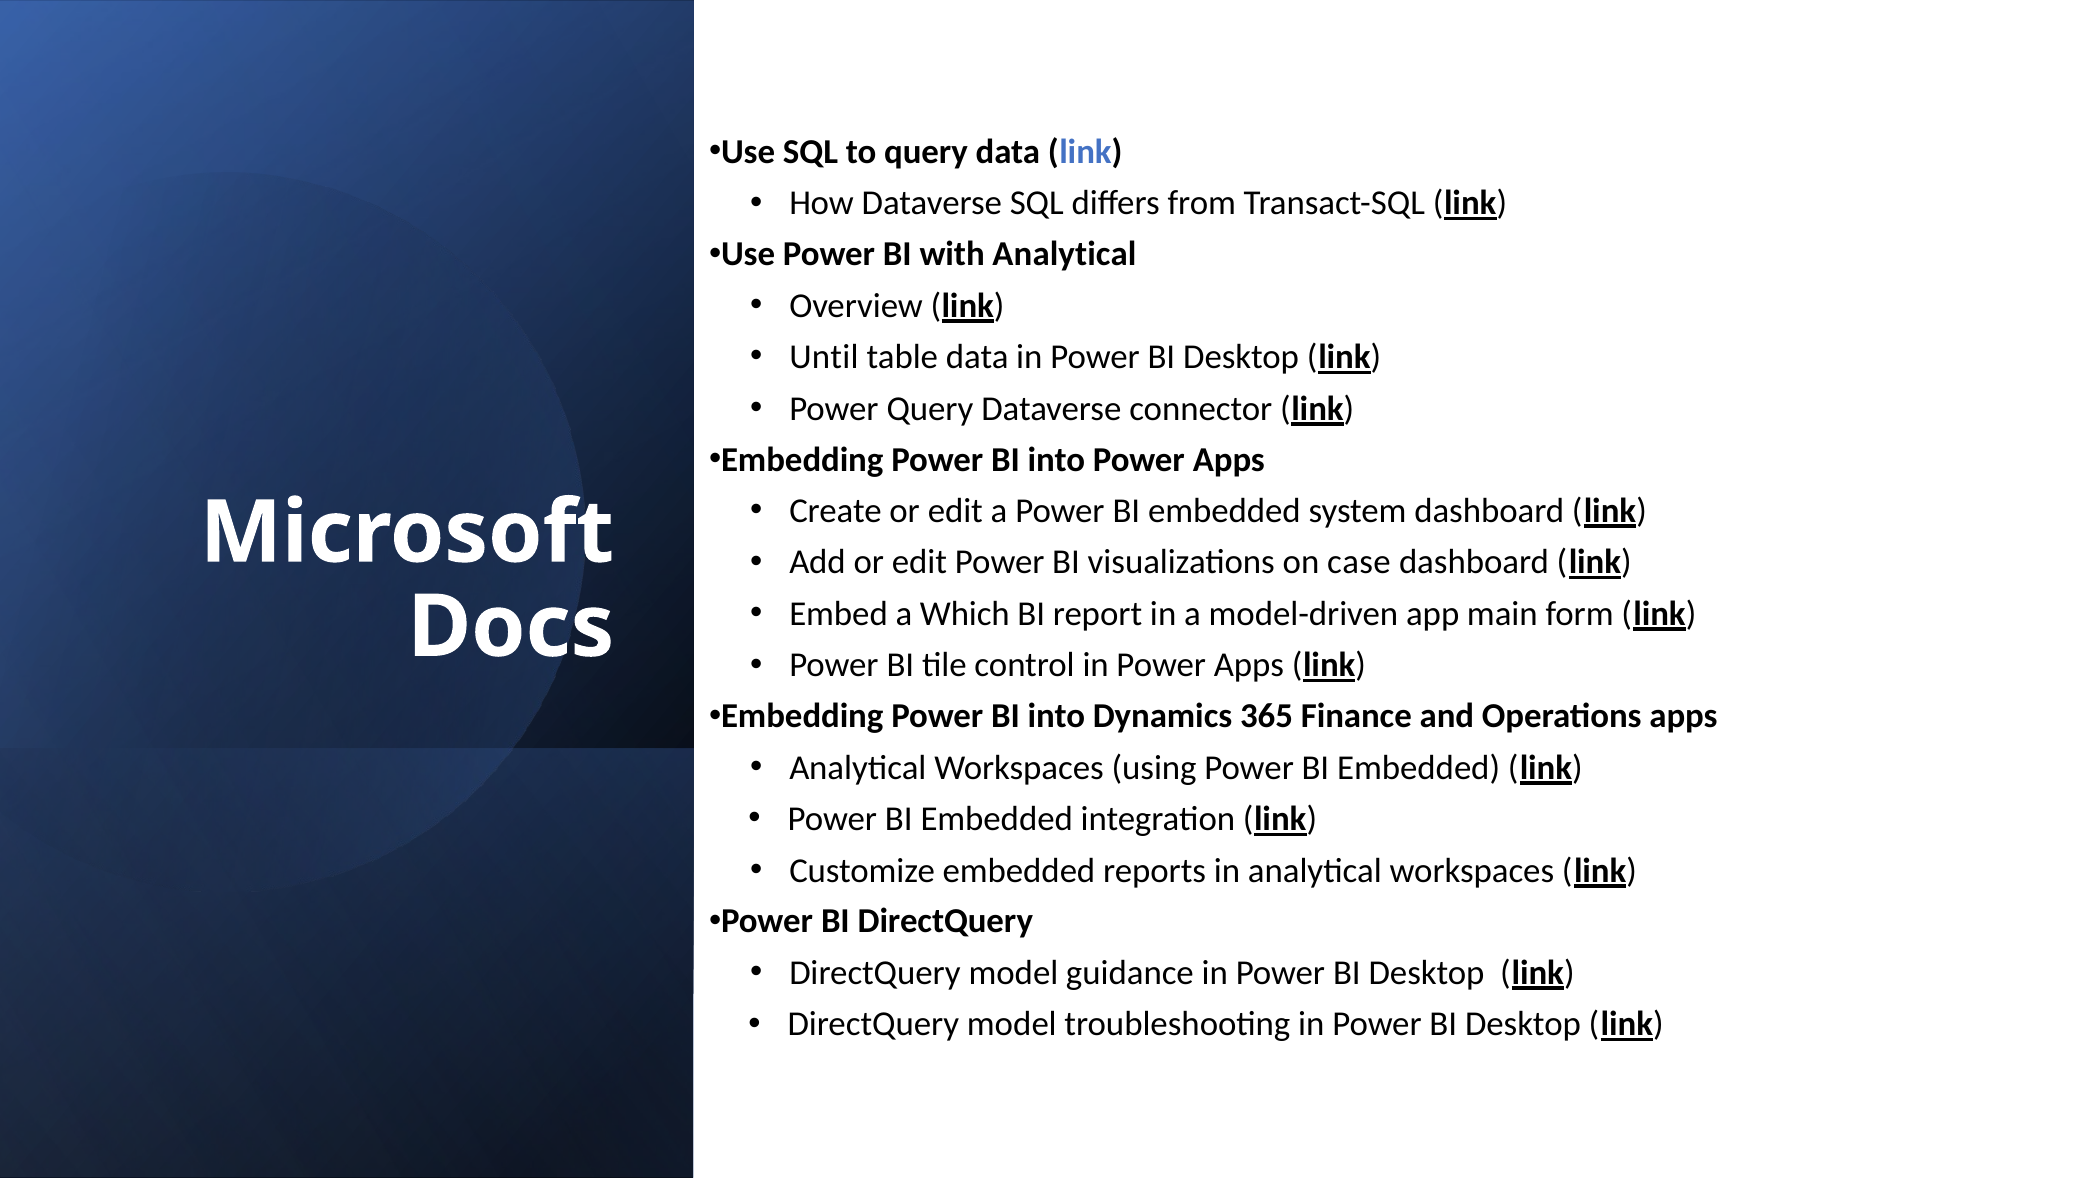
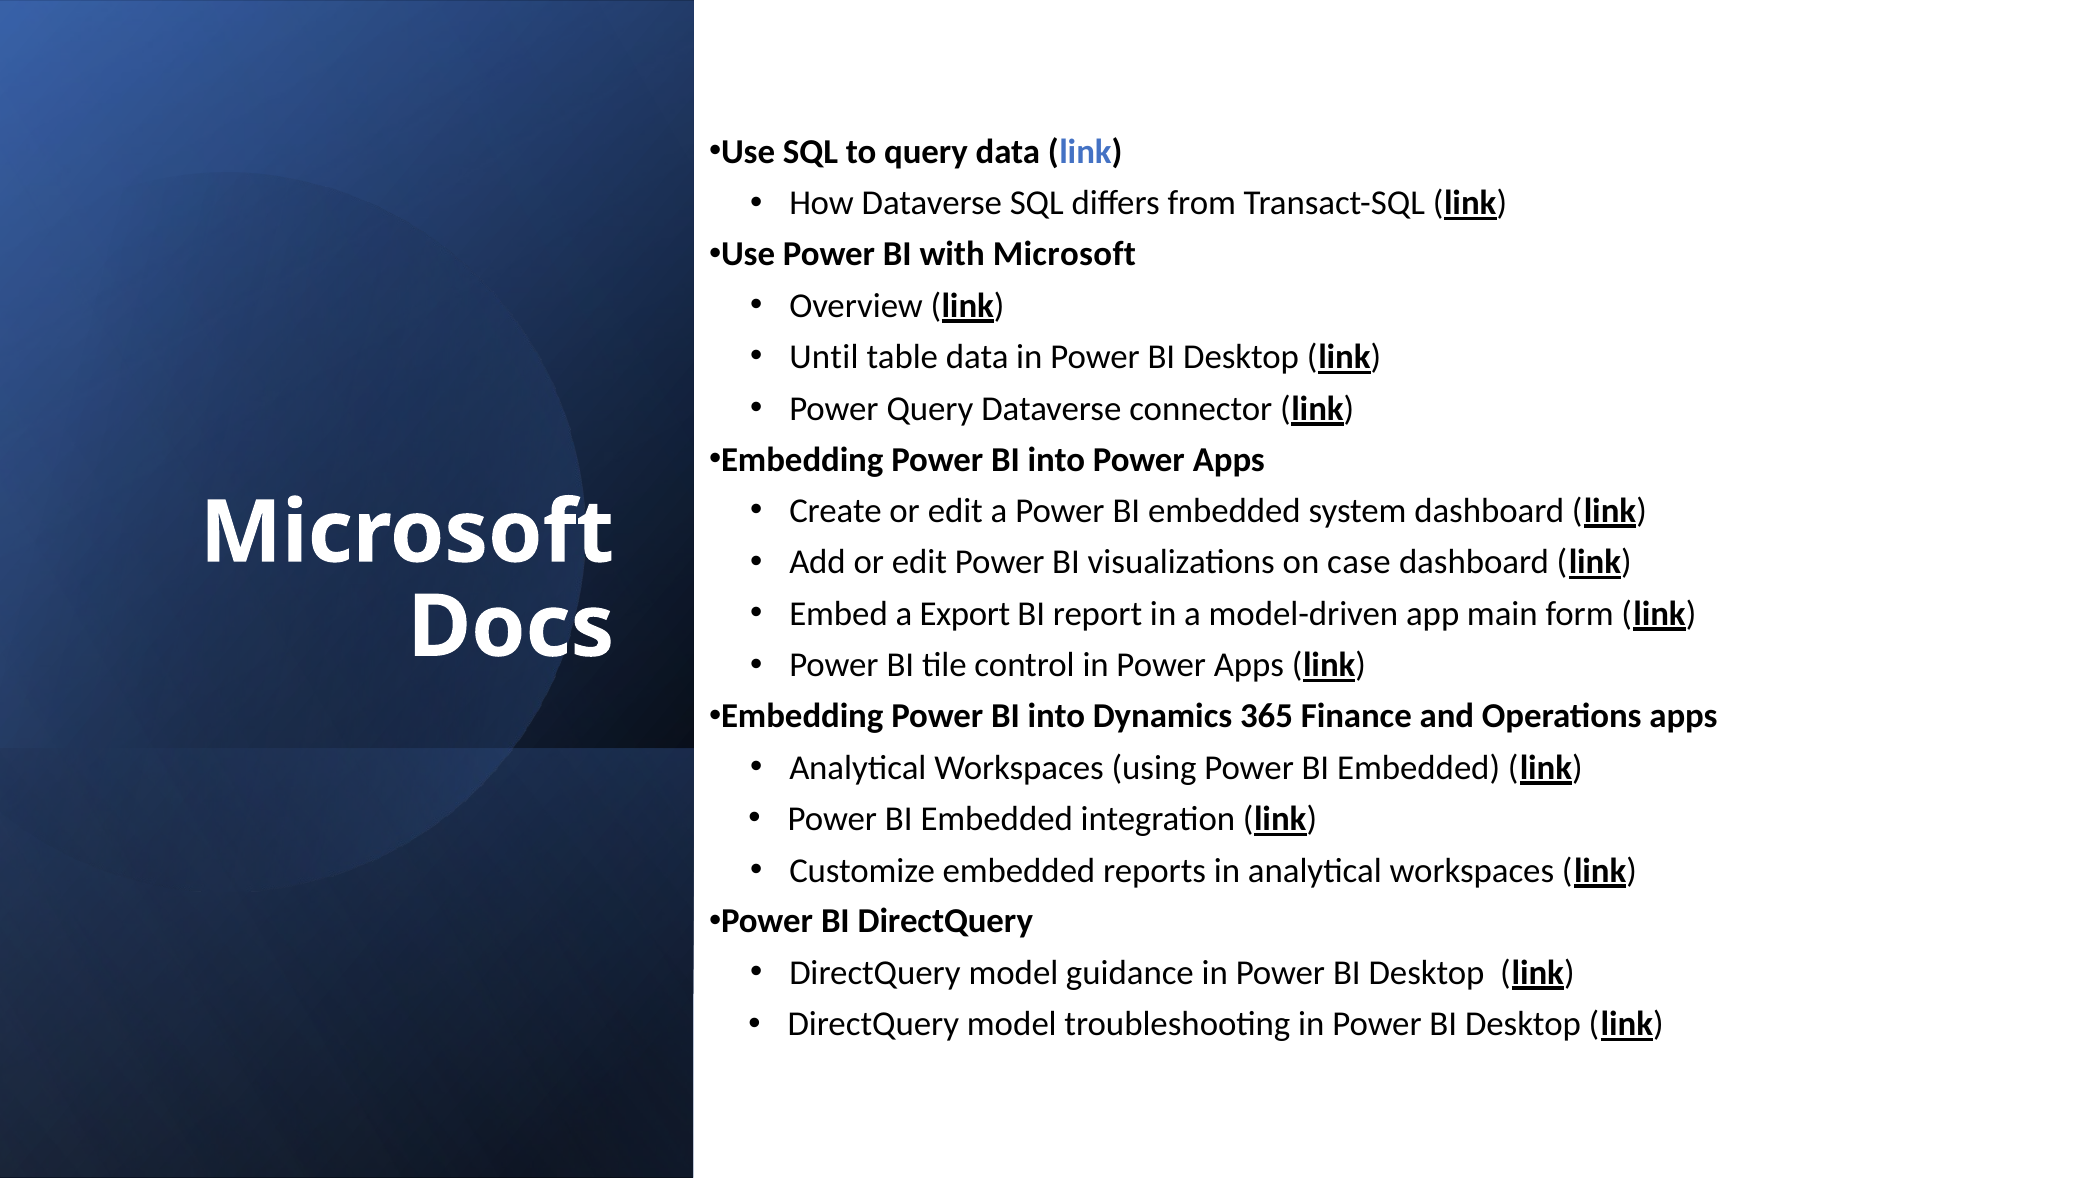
with Analytical: Analytical -> Microsoft
Which: Which -> Export
